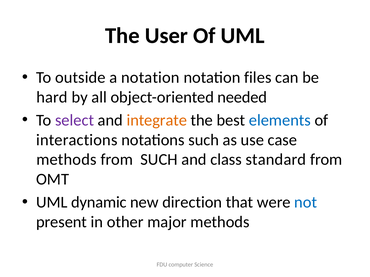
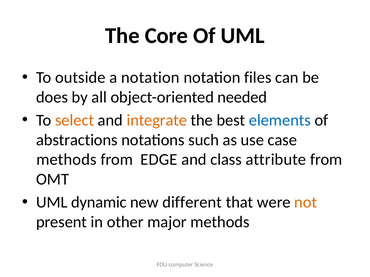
User: User -> Core
hard: hard -> does
select colour: purple -> orange
interactions: interactions -> abstractions
from SUCH: SUCH -> EDGE
standard: standard -> attribute
direction: direction -> different
not colour: blue -> orange
